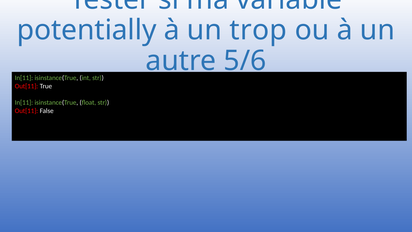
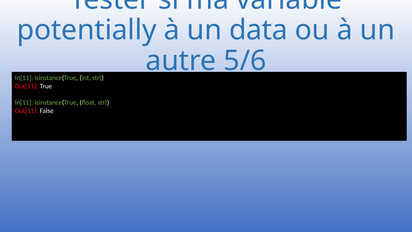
trop: trop -> data
